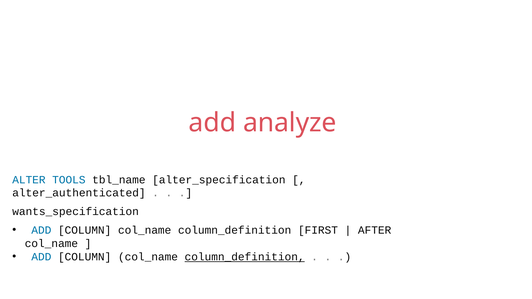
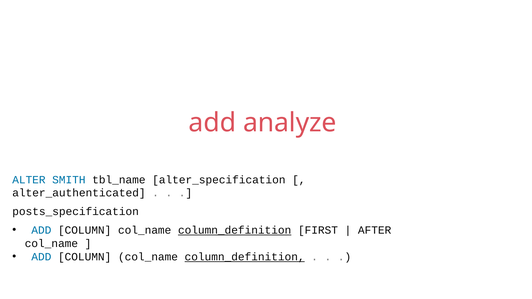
TOOLS: TOOLS -> SMITH
wants_specification: wants_specification -> posts_specification
column_definition at (235, 230) underline: none -> present
